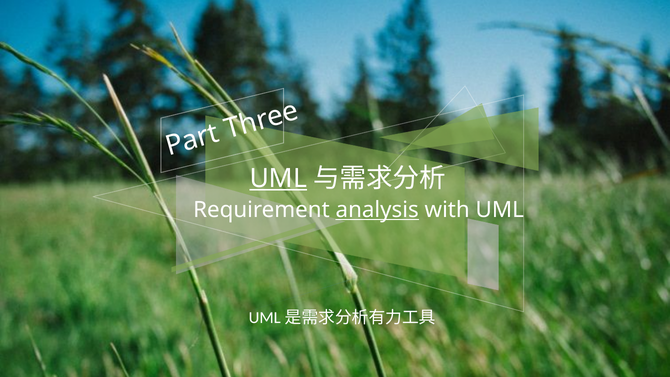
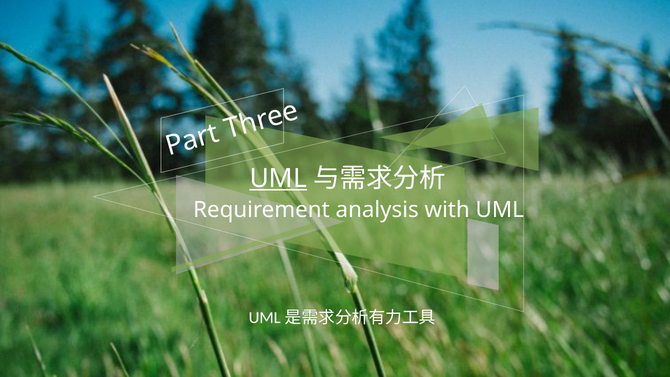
analysis underline: present -> none
